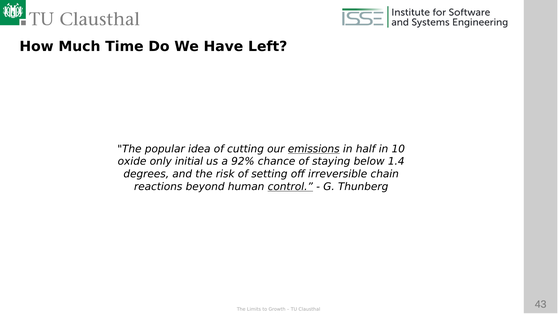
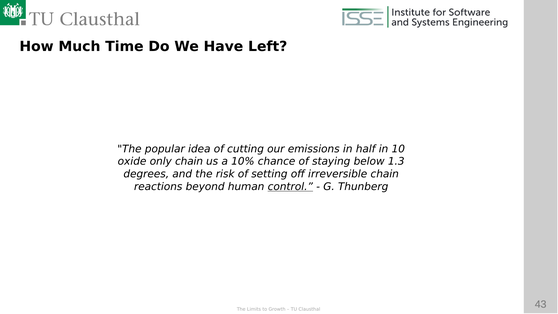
emissions underline: present -> none
only initial: initial -> chain
92%: 92% -> 10%
1.4: 1.4 -> 1.3
